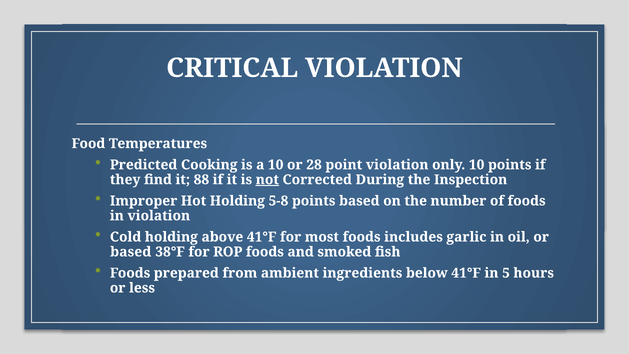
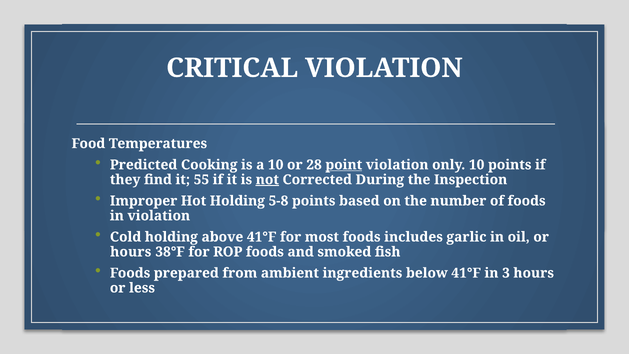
point underline: none -> present
88: 88 -> 55
based at (131, 252): based -> hours
5: 5 -> 3
